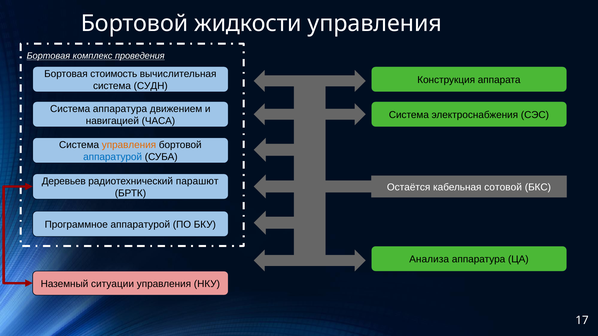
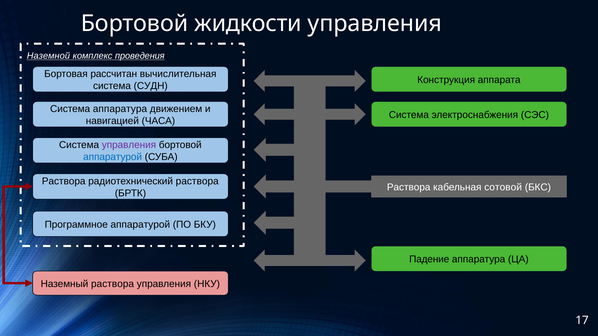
Бортовая at (48, 56): Бортовая -> Наземной
стоимость: стоимость -> рассчитан
управления at (129, 145) colour: orange -> purple
Деревьев at (64, 181): Деревьев -> Раствора
радиотехнический парашют: парашют -> раствора
Остаётся at (409, 187): Остаётся -> Раствора
Анализа: Анализа -> Падение
Наземный ситуации: ситуации -> раствора
